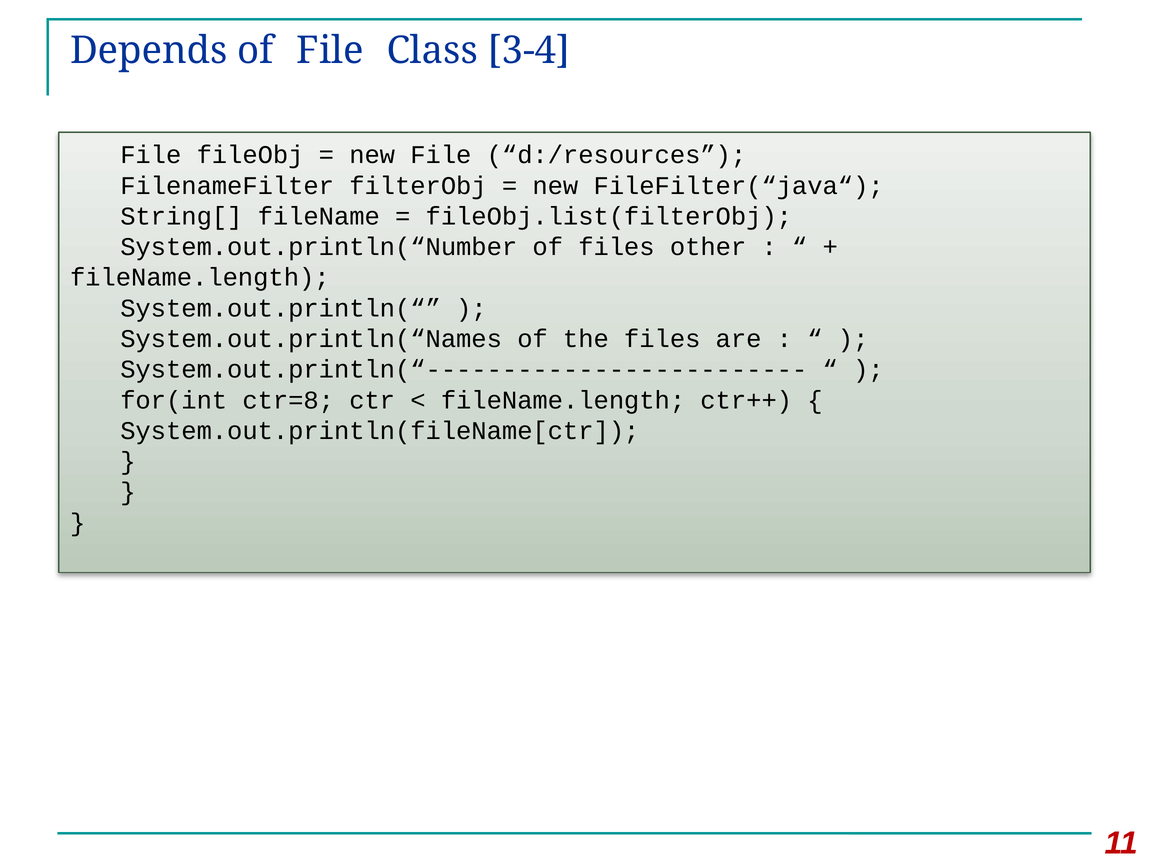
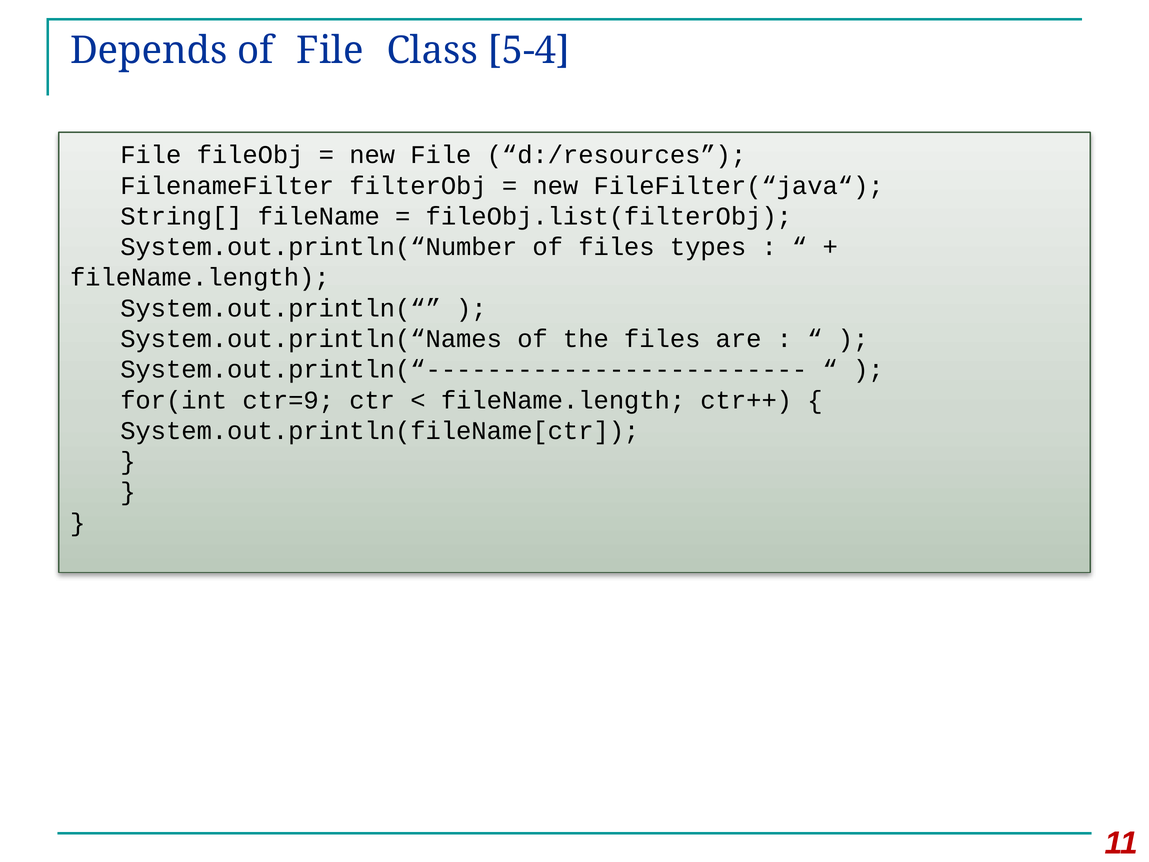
3-4: 3-4 -> 5-4
other: other -> types
ctr=8: ctr=8 -> ctr=9
